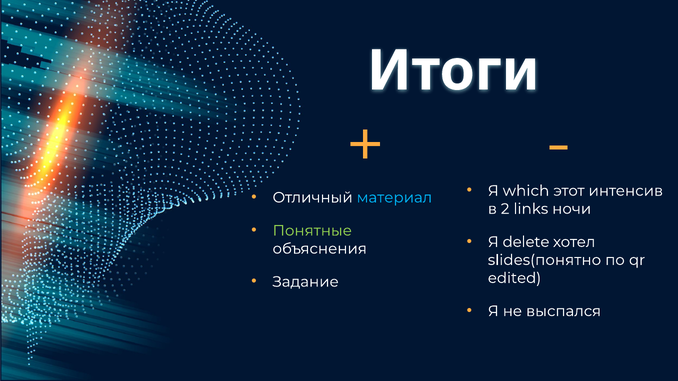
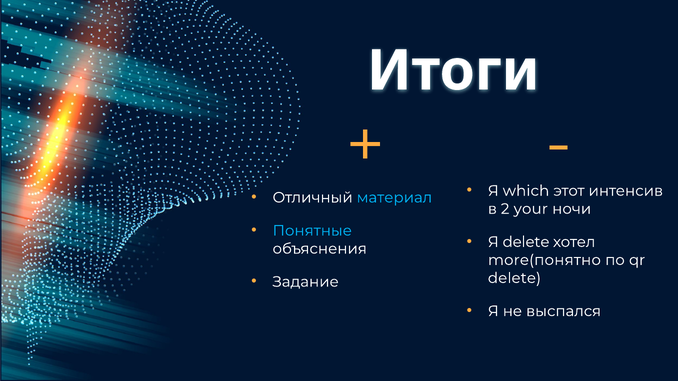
links: links -> your
Понятные colour: light green -> light blue
slides(понятно: slides(понятно -> more(понятно
edited at (515, 278): edited -> delete
